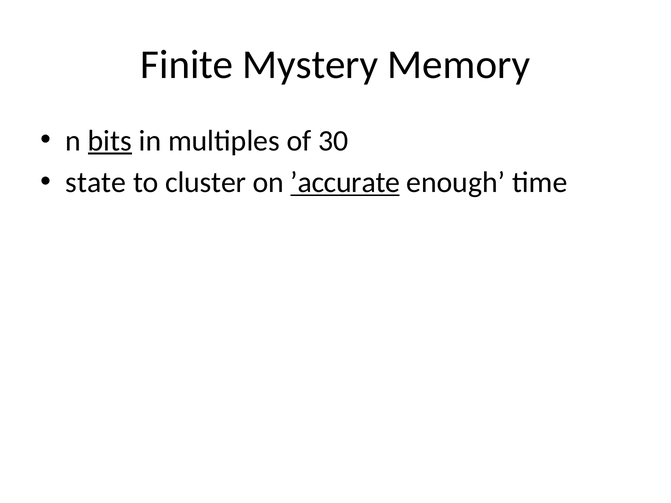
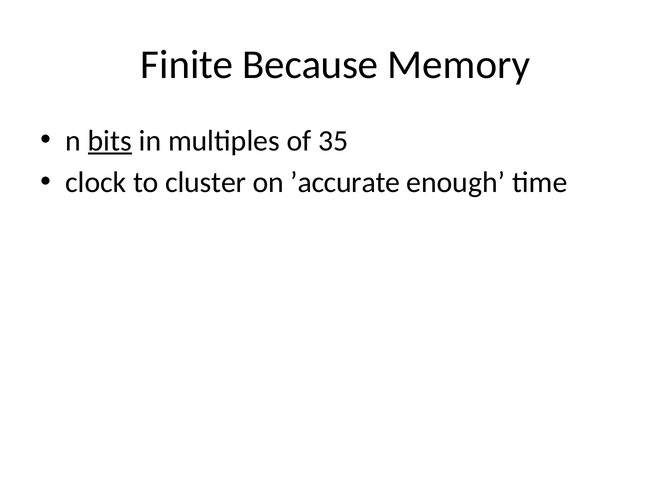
Mystery: Mystery -> Because
30: 30 -> 35
state: state -> clock
’accurate underline: present -> none
